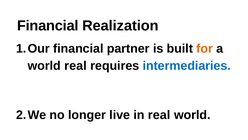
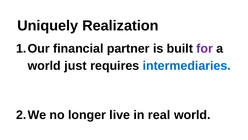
Financial at (48, 26): Financial -> Uniquely
for colour: orange -> purple
world real: real -> just
